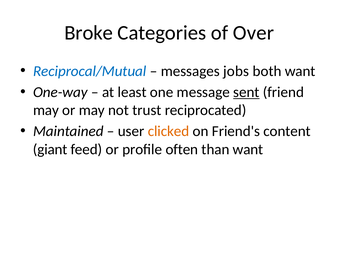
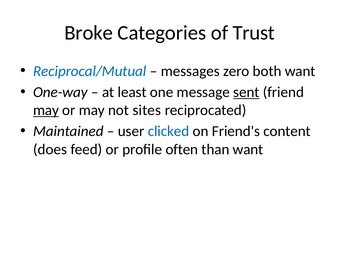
Over: Over -> Trust
jobs: jobs -> zero
may at (46, 110) underline: none -> present
trust: trust -> sites
clicked colour: orange -> blue
giant: giant -> does
